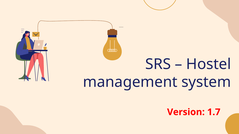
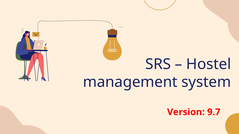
1.7: 1.7 -> 9.7
